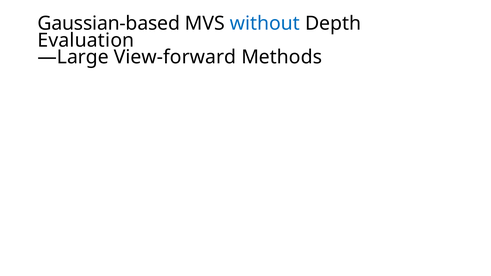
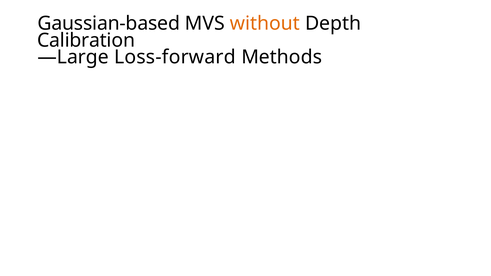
without colour: blue -> orange
Evaluation: Evaluation -> Calibration
View-forward: View-forward -> Loss-forward
